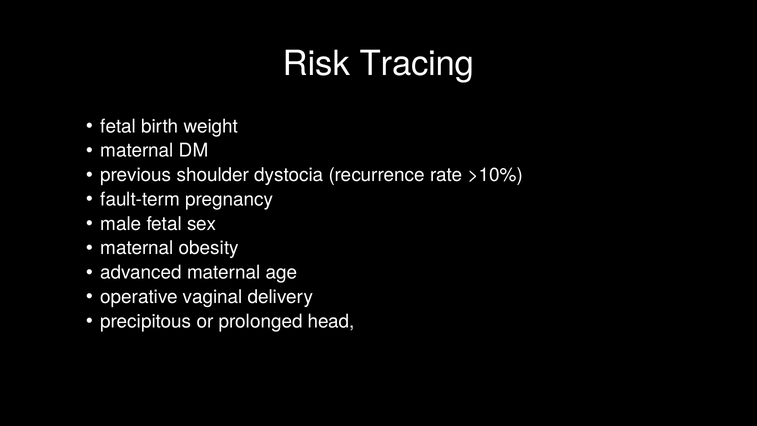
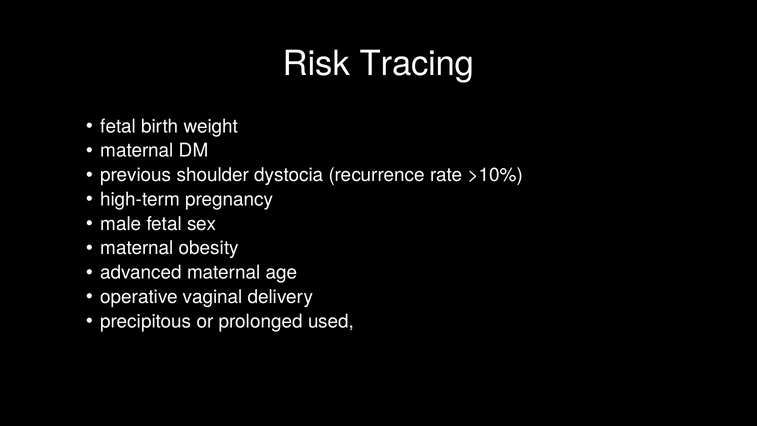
fault-term: fault-term -> high-term
head: head -> used
